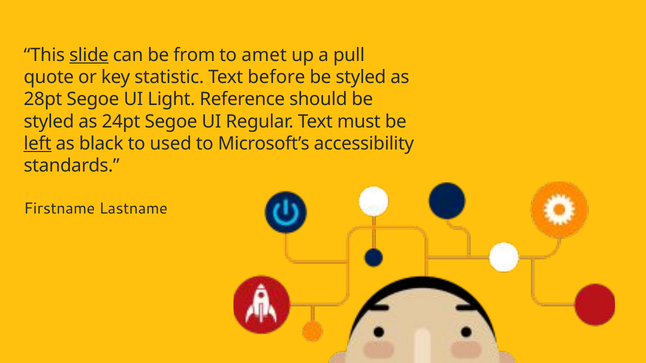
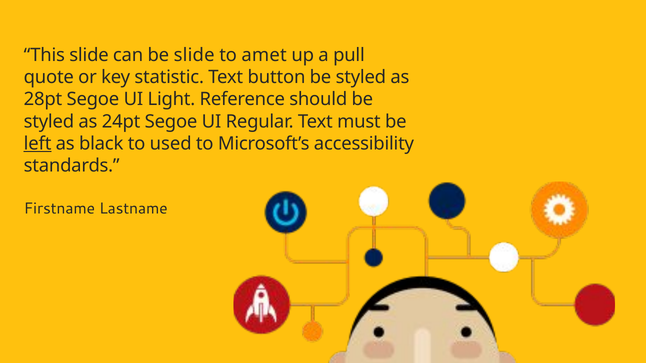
slide at (89, 55) underline: present -> none
be from: from -> slide
before: before -> button
